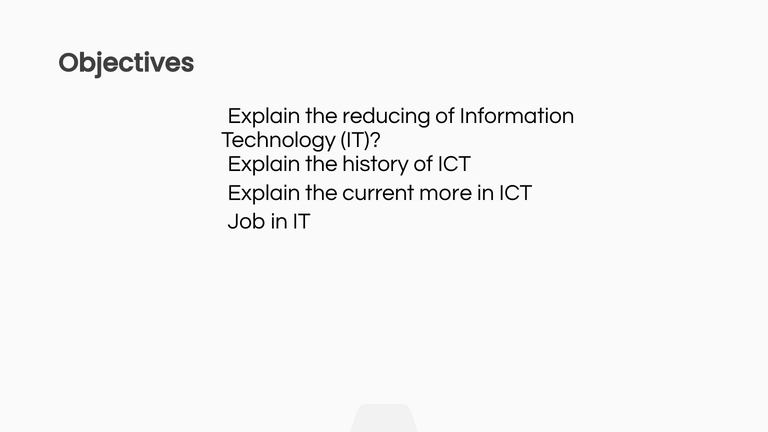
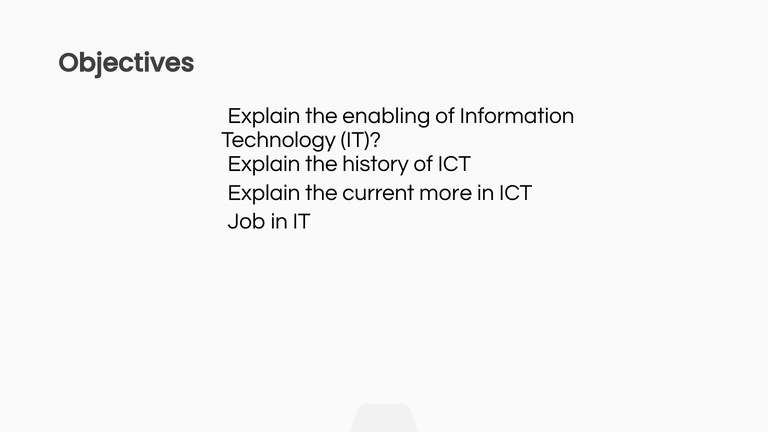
reducing: reducing -> enabling
